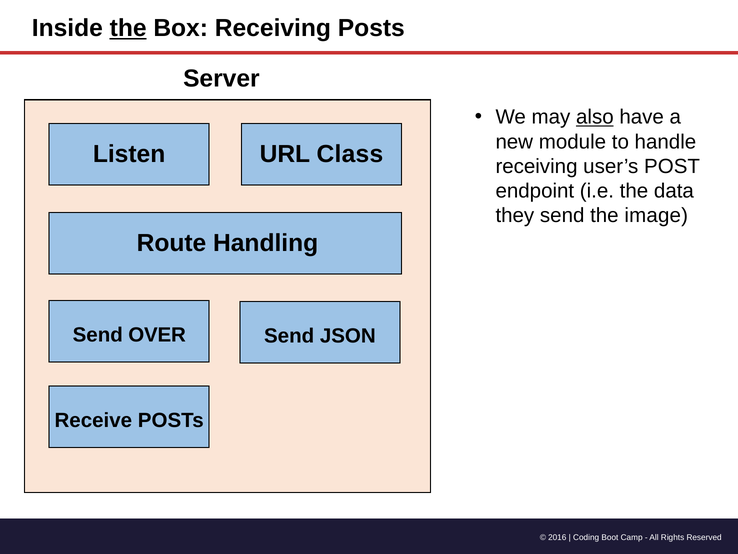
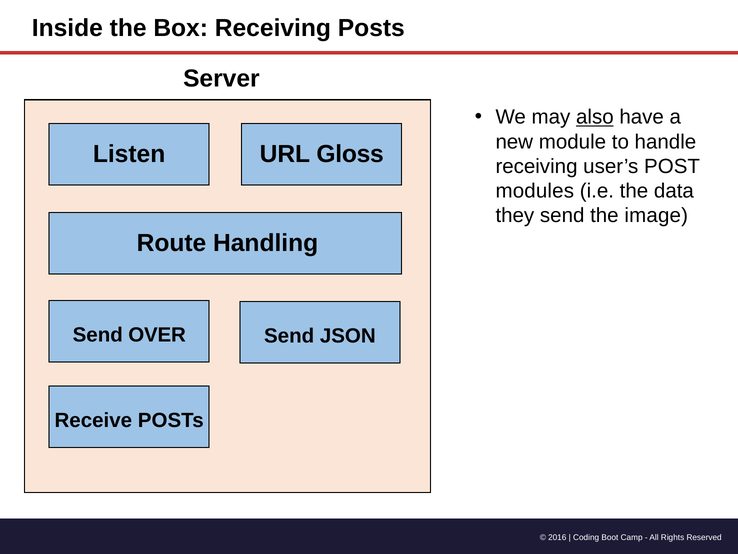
the at (128, 28) underline: present -> none
Class: Class -> Gloss
endpoint: endpoint -> modules
